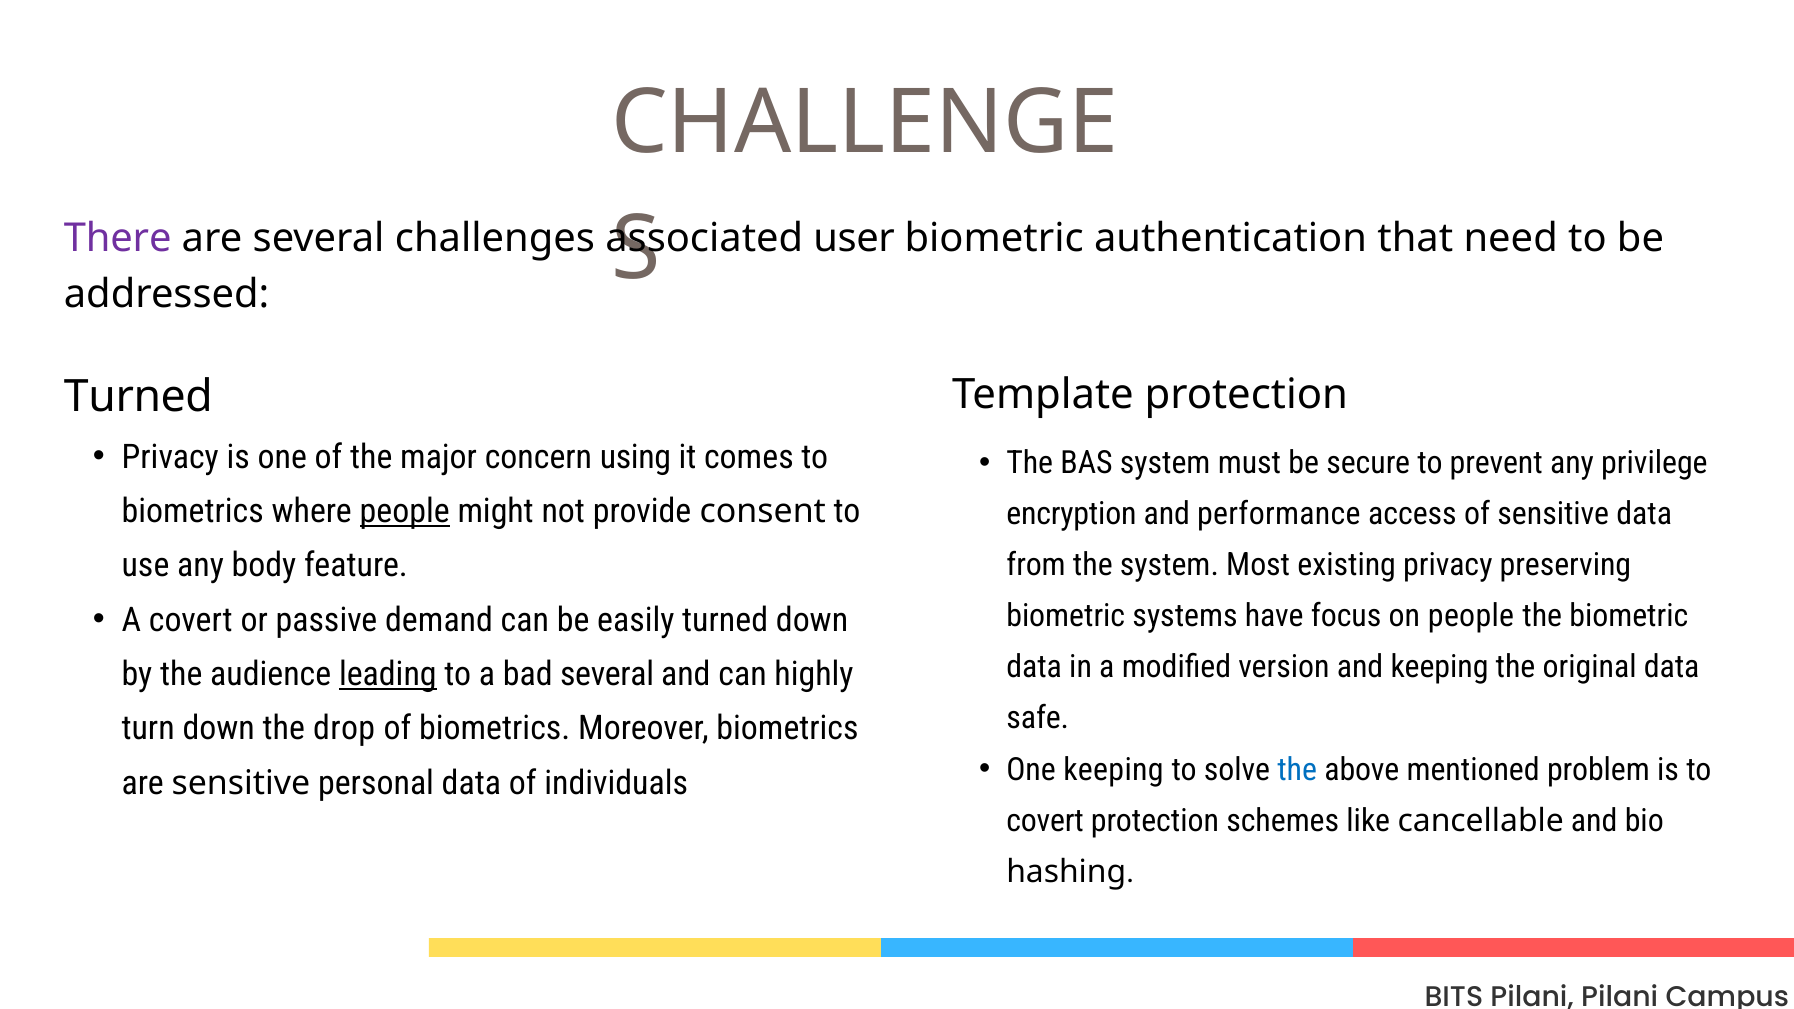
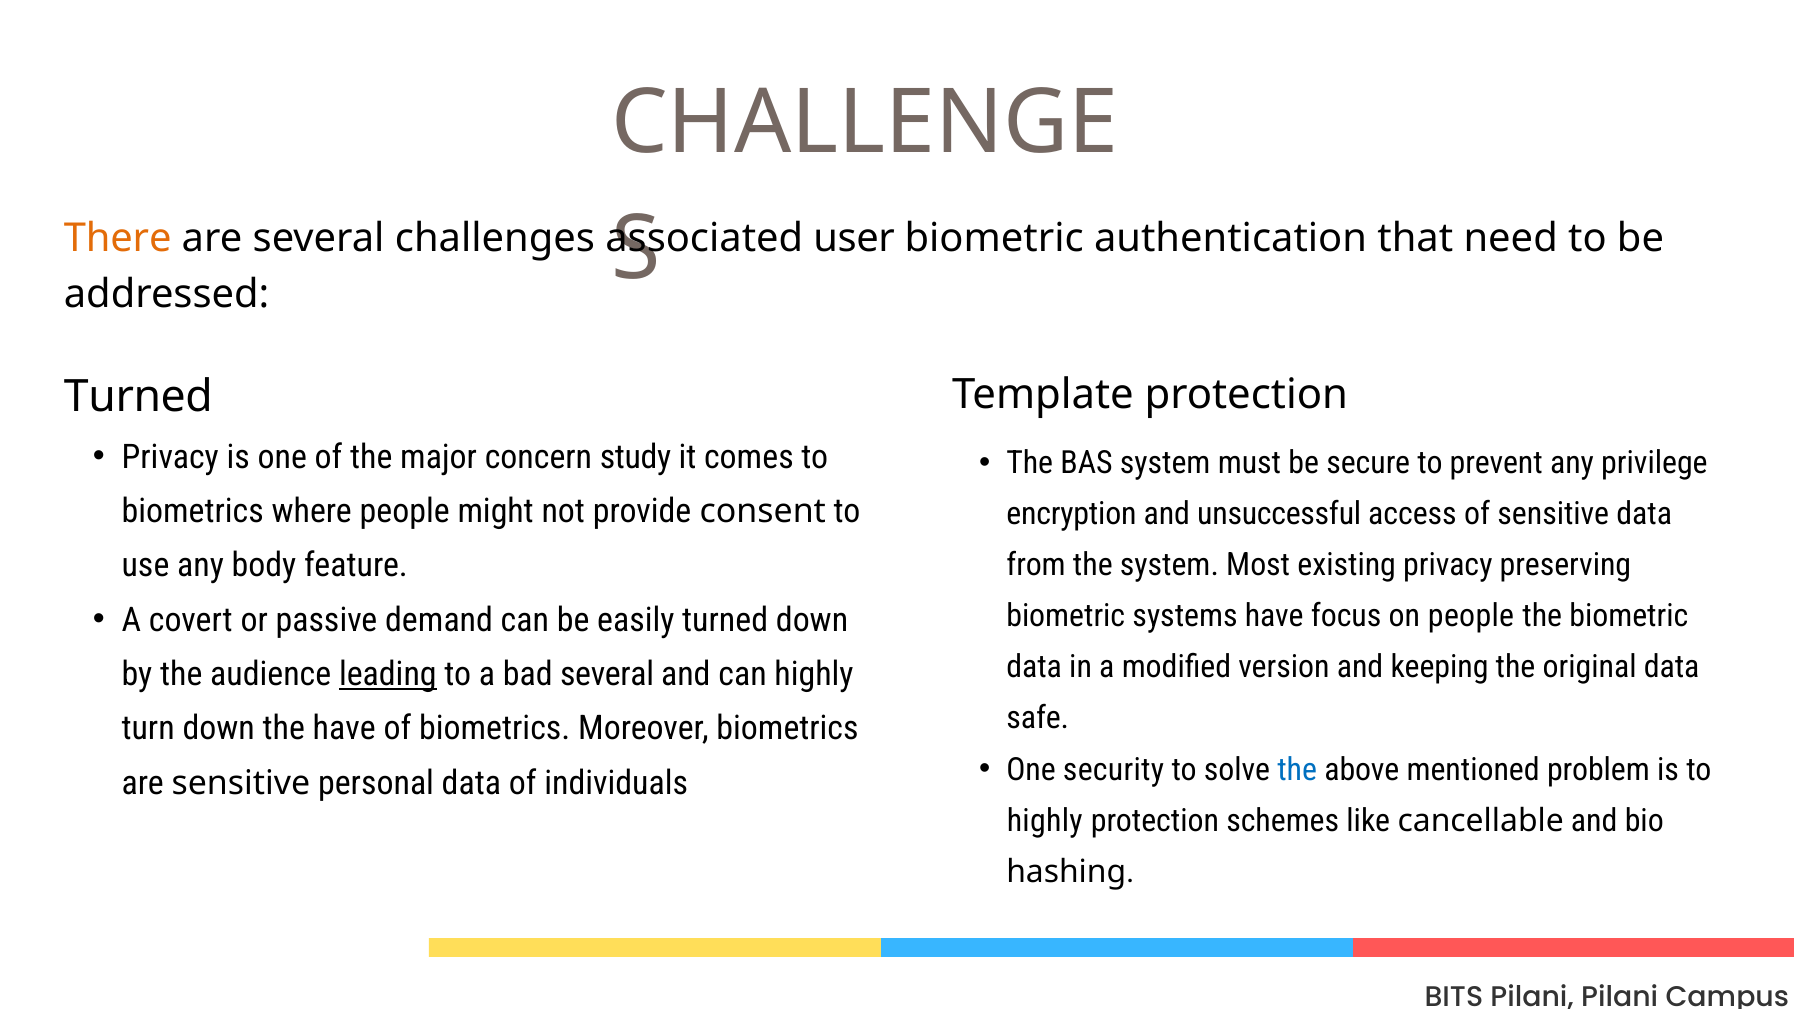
There colour: purple -> orange
using: using -> study
people at (405, 511) underline: present -> none
performance: performance -> unsuccessful
the drop: drop -> have
One keeping: keeping -> security
covert at (1045, 821): covert -> highly
